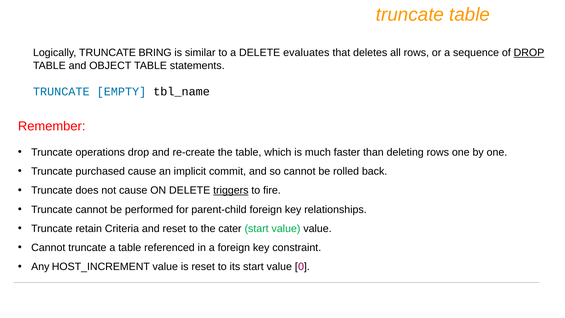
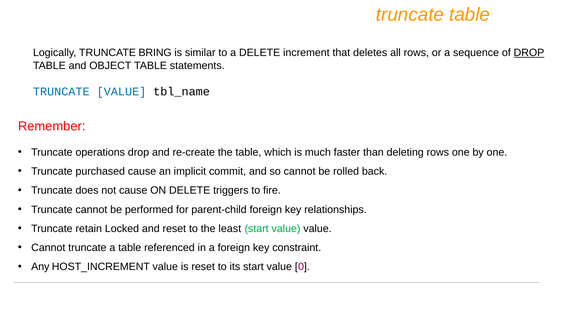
evaluates: evaluates -> increment
TRUNCATE EMPTY: EMPTY -> VALUE
triggers underline: present -> none
Criteria: Criteria -> Locked
cater: cater -> least
